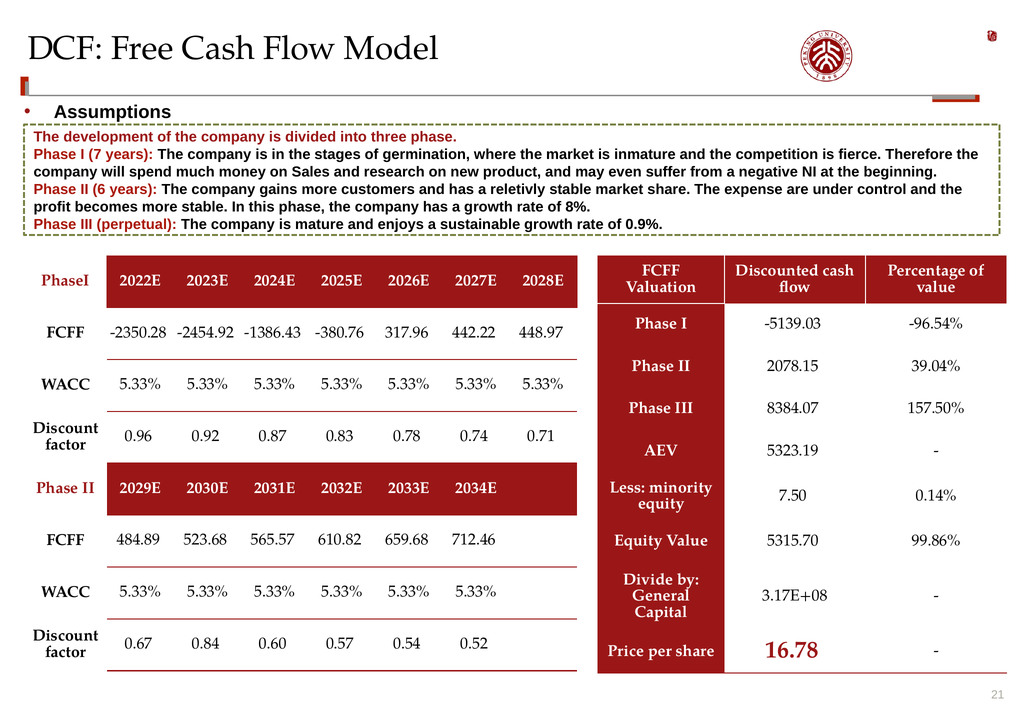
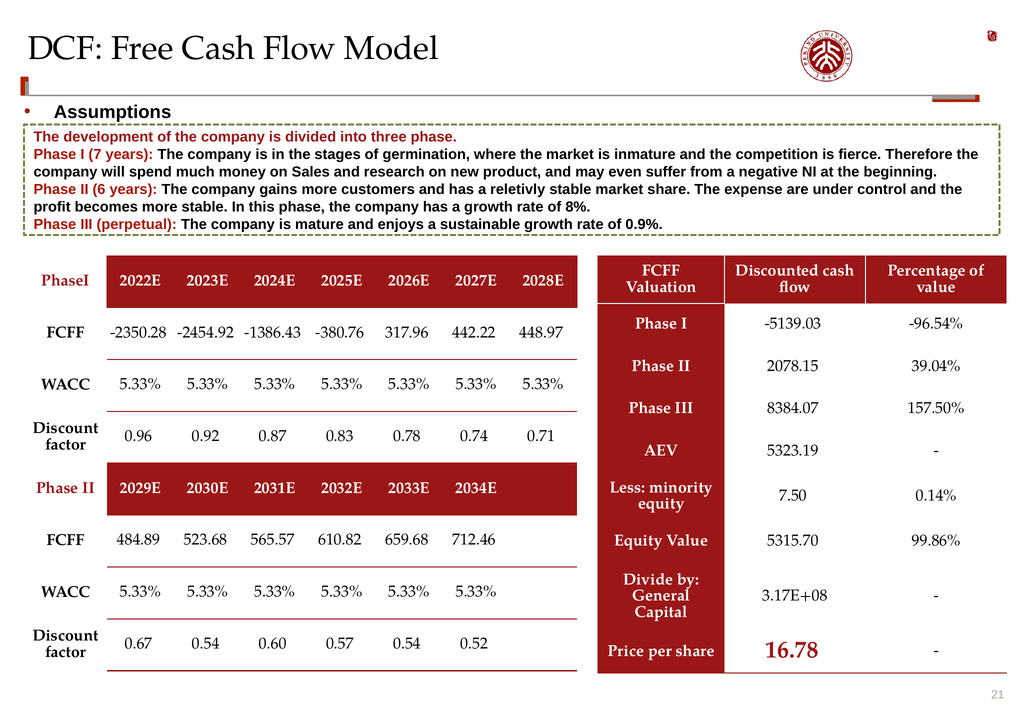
0.67 0.84: 0.84 -> 0.54
